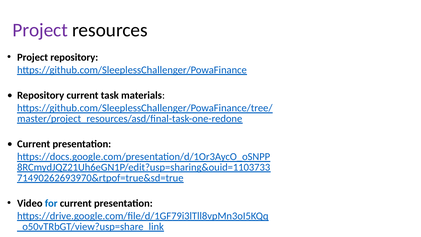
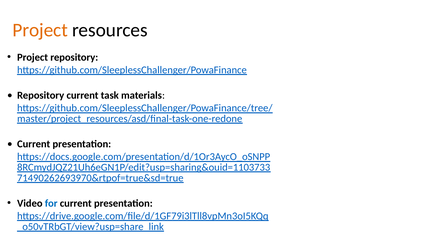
Project at (40, 30) colour: purple -> orange
